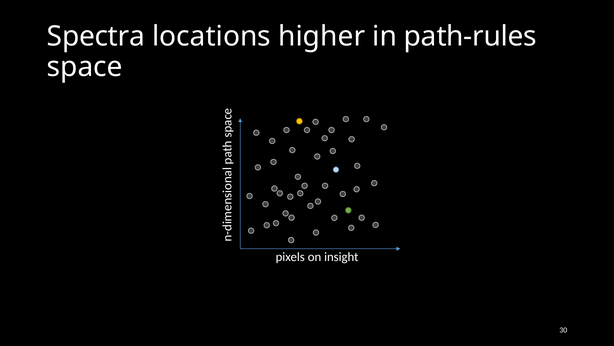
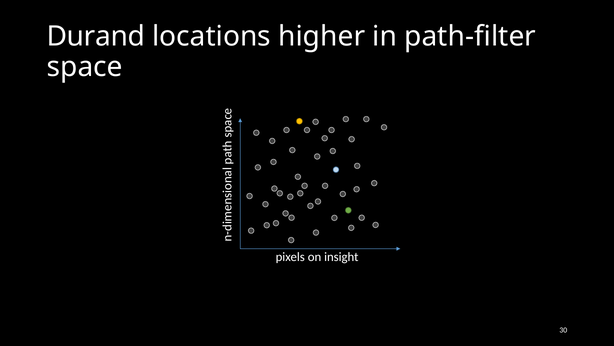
Spectra: Spectra -> Durand
path-rules: path-rules -> path-filter
